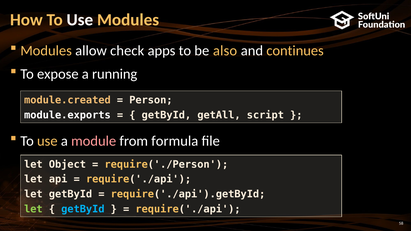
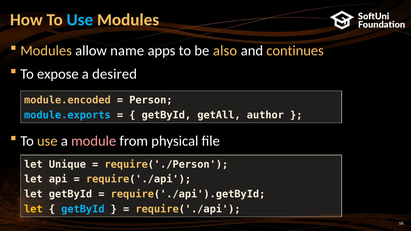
Use at (80, 20) colour: white -> light blue
check: check -> name
running: running -> desired
module.created: module.created -> module.encoded
module.exports colour: white -> light blue
script: script -> author
formula: formula -> physical
Object: Object -> Unique
let at (33, 209) colour: light green -> yellow
